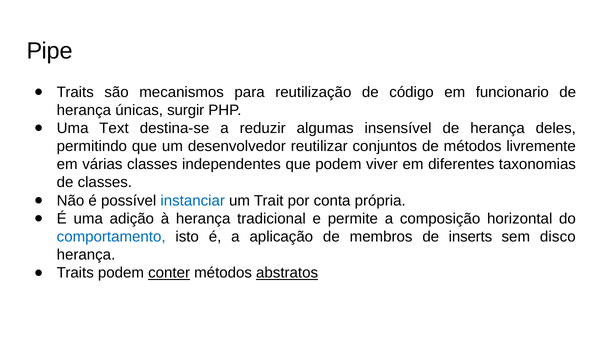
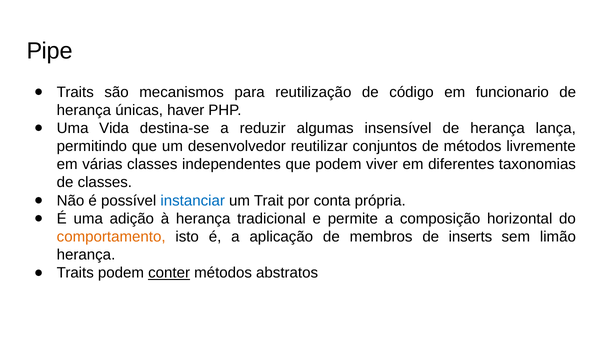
surgir: surgir -> haver
Text: Text -> Vida
deles: deles -> lança
comportamento colour: blue -> orange
disco: disco -> limão
abstratos underline: present -> none
